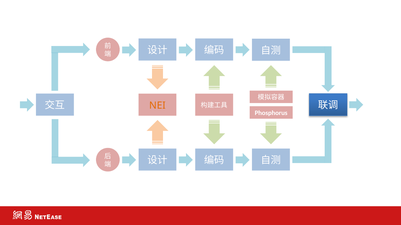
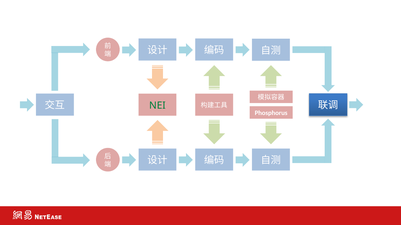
NEI colour: orange -> green
